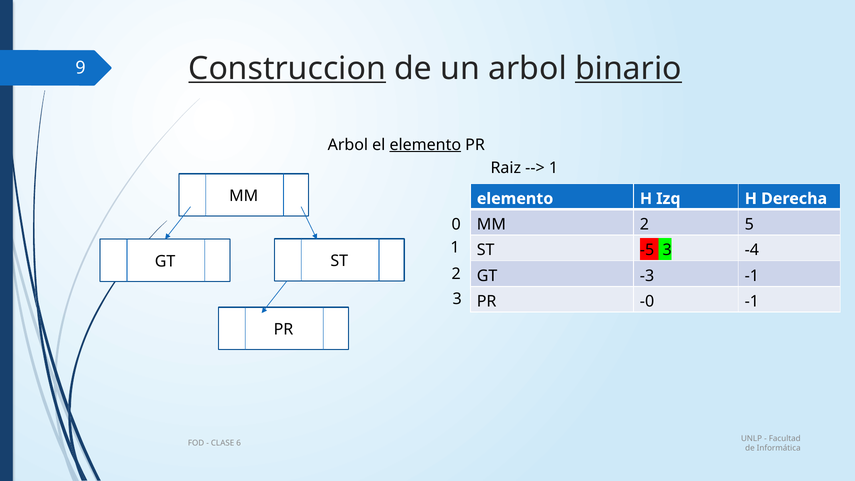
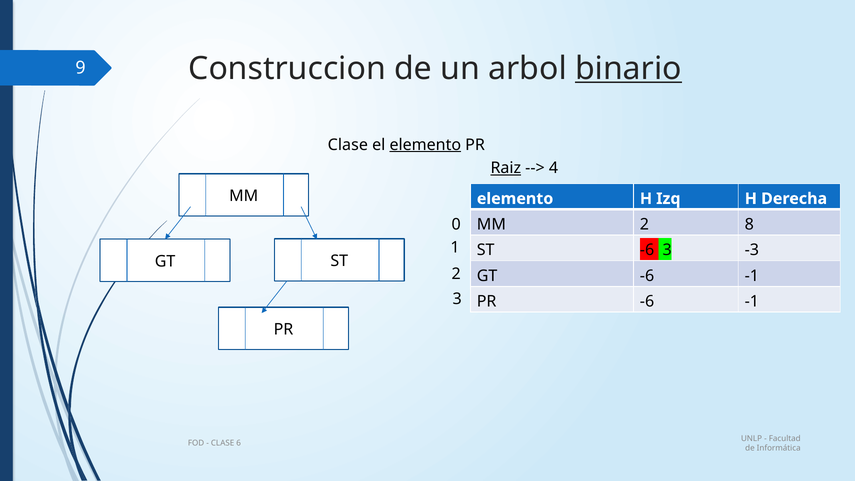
Construccion underline: present -> none
Arbol at (348, 145): Arbol -> Clase
Raiz underline: none -> present
1 at (554, 168): 1 -> 4
5: 5 -> 8
ST -5: -5 -> -6
-4: -4 -> -3
GT -3: -3 -> -6
PR -0: -0 -> -6
